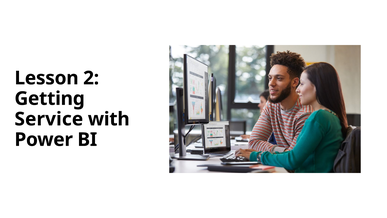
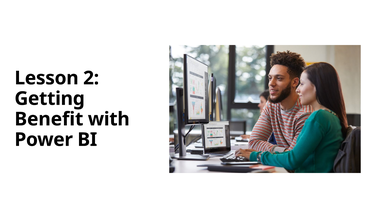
Service: Service -> Benefit
